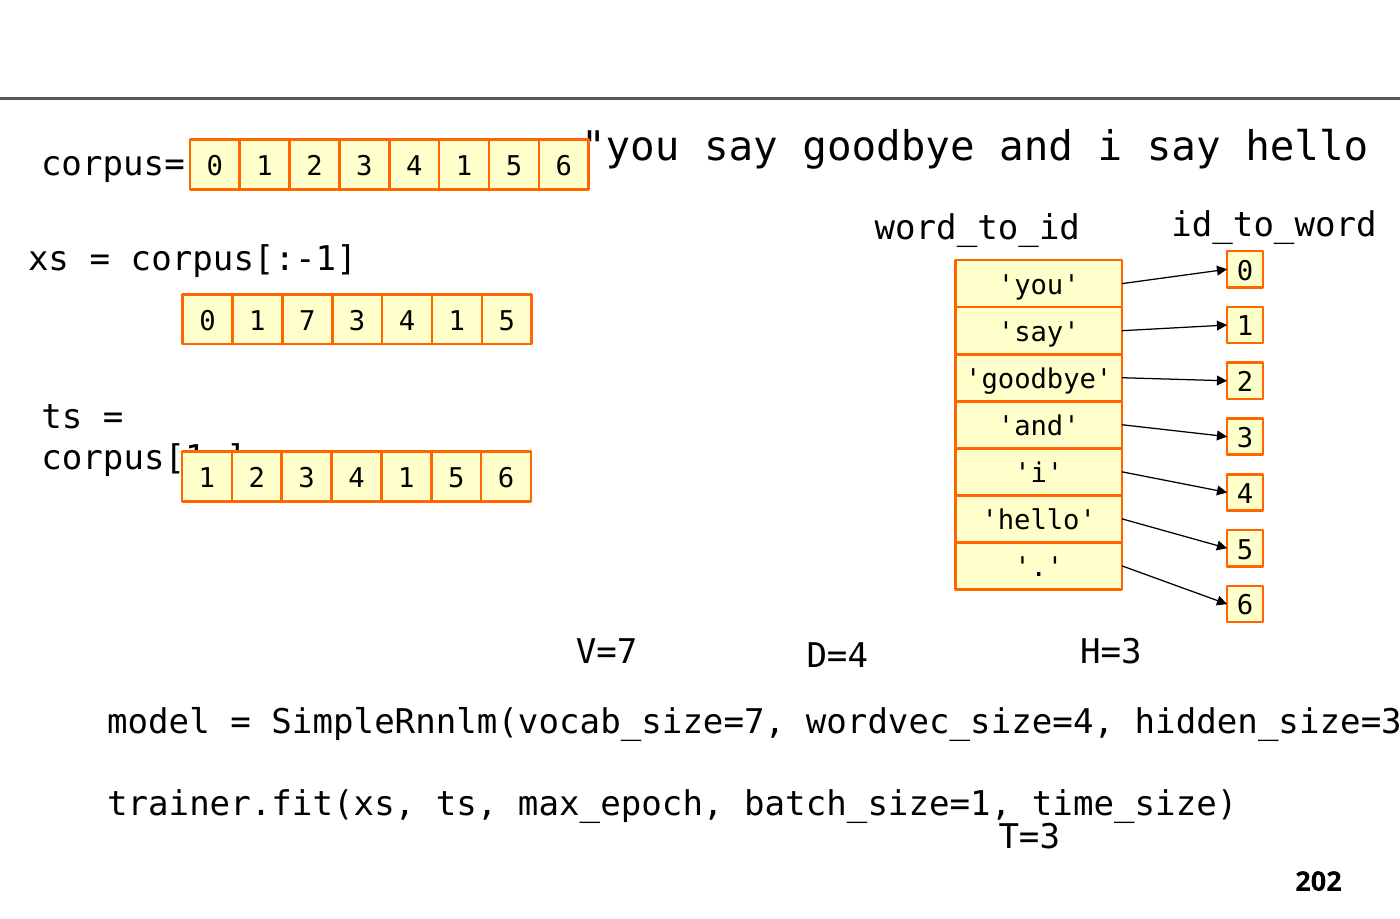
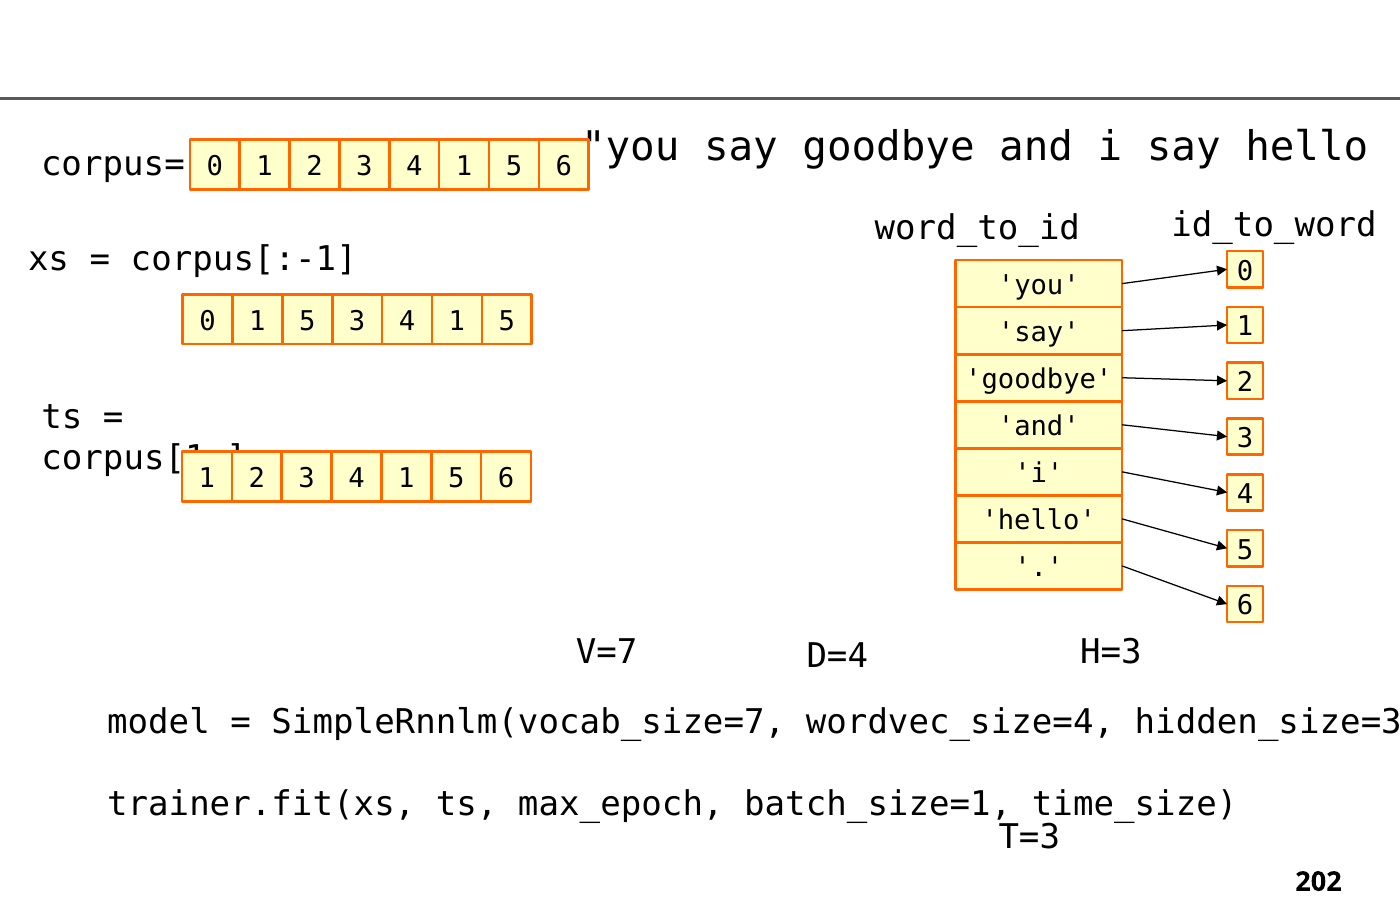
0 1 7: 7 -> 5
